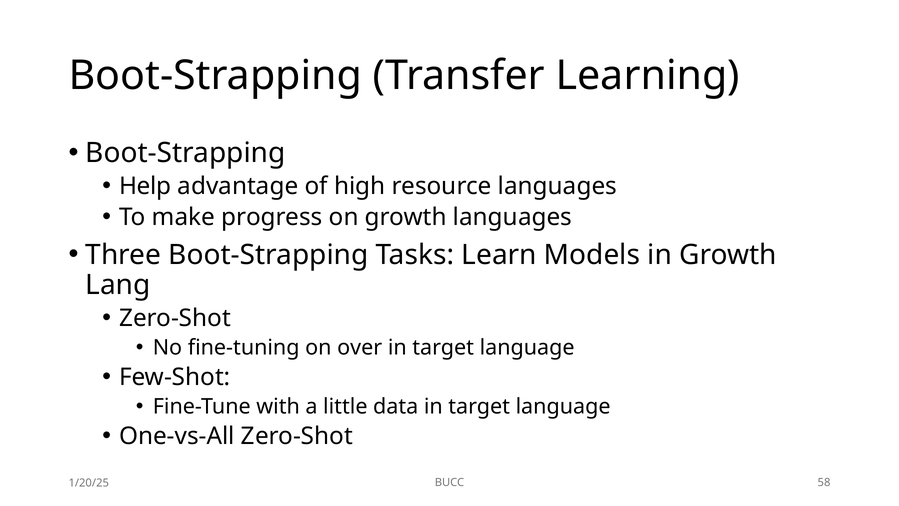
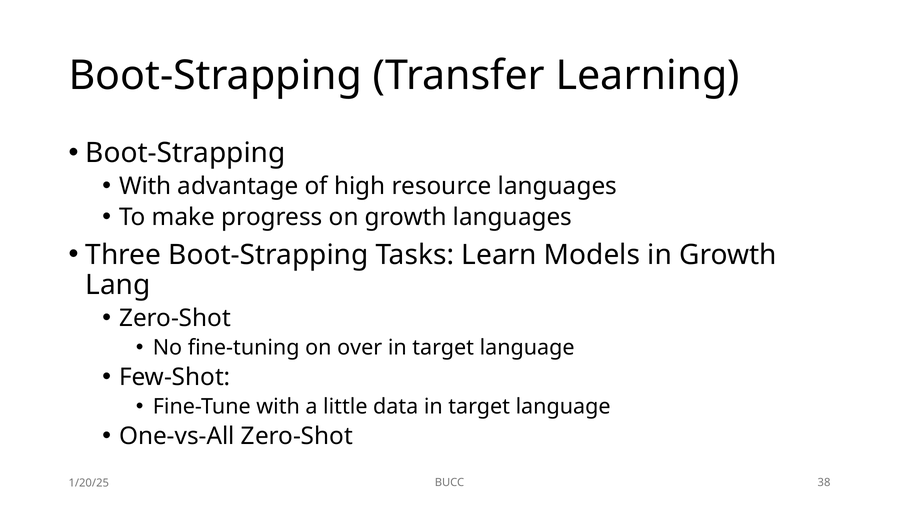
Help at (145, 186): Help -> With
58: 58 -> 38
